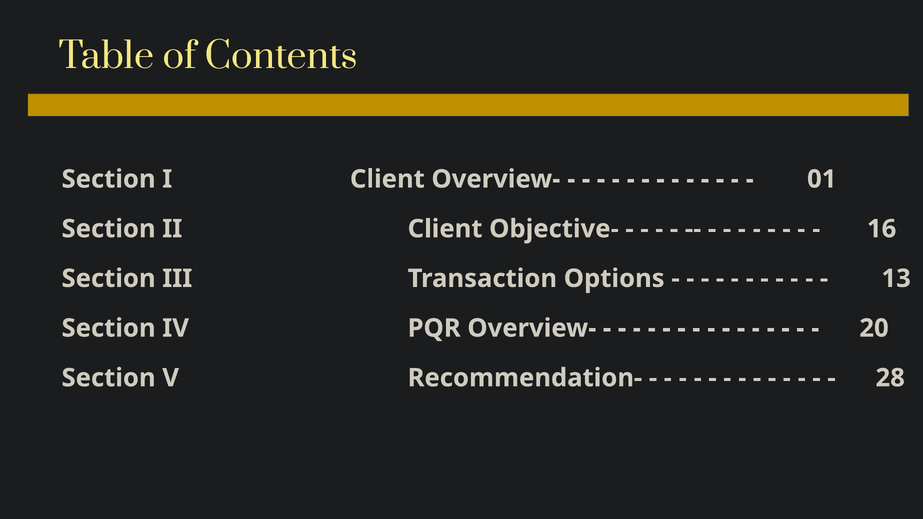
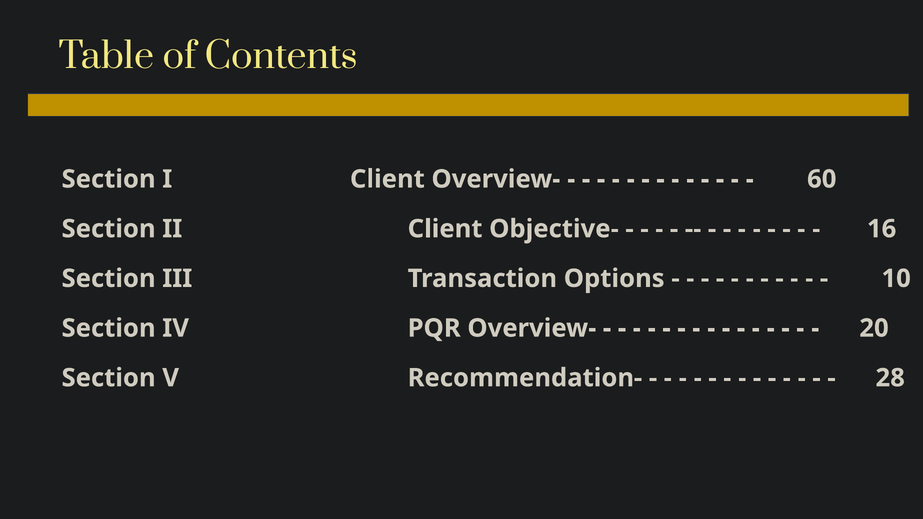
01: 01 -> 60
13: 13 -> 10
